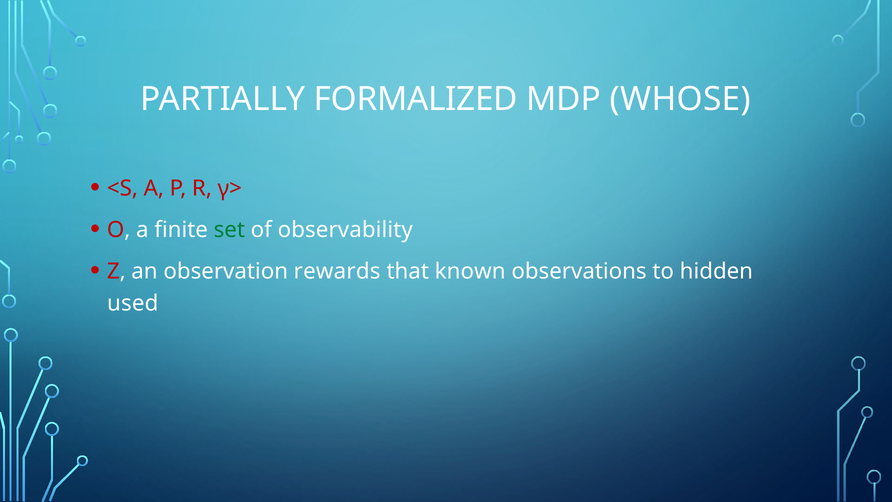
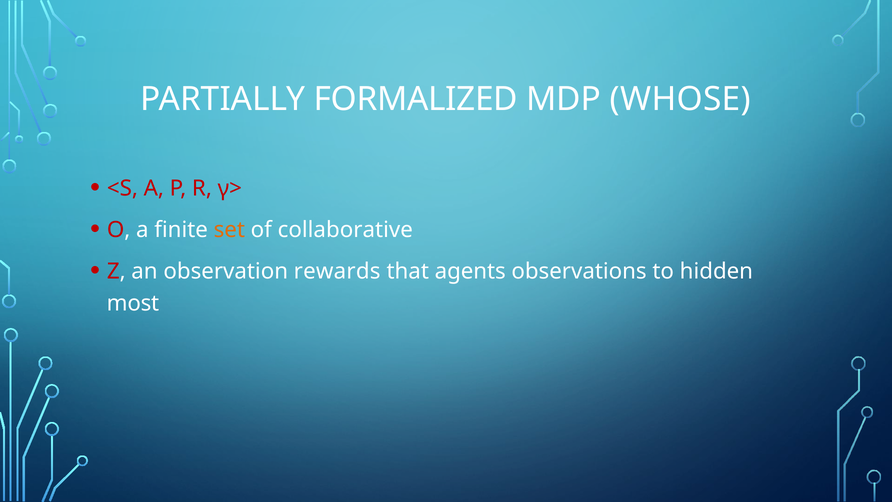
set colour: green -> orange
observability: observability -> collaborative
known: known -> agents
used: used -> most
